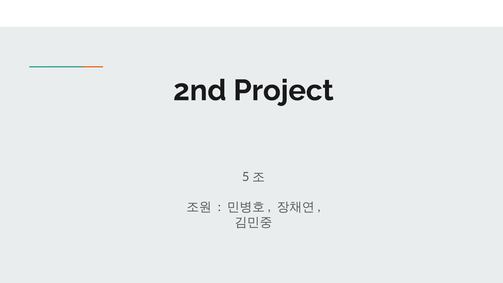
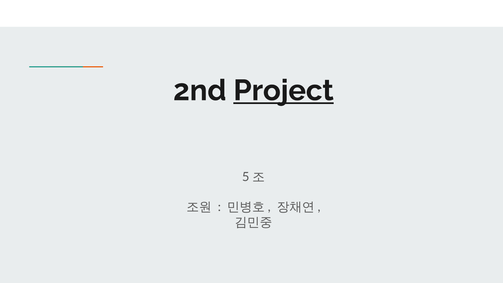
Project underline: none -> present
